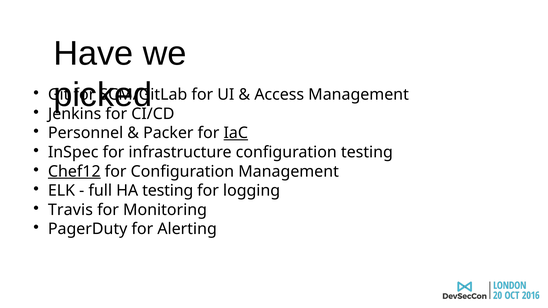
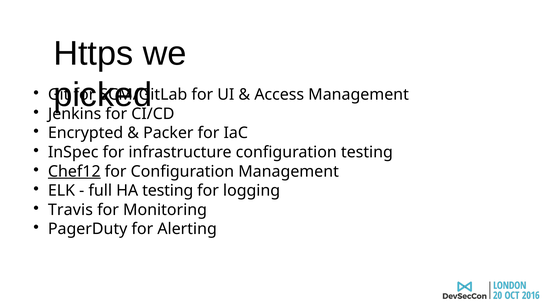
Have: Have -> Https
Personnel: Personnel -> Encrypted
IaC underline: present -> none
